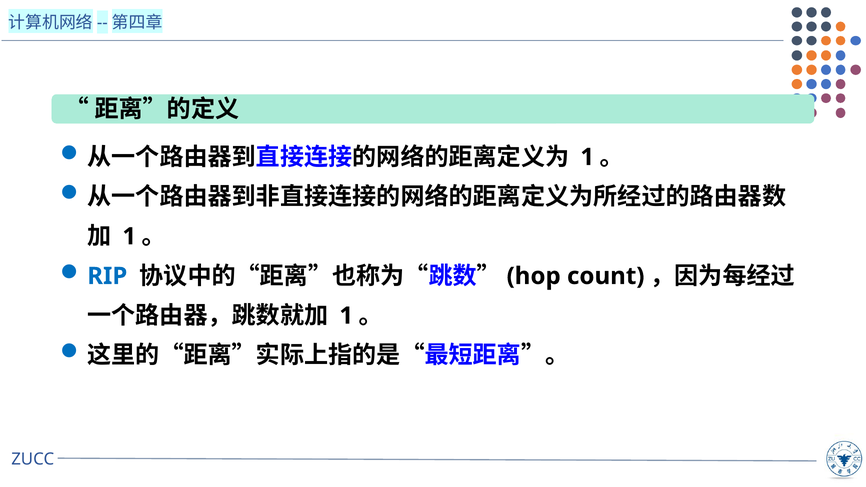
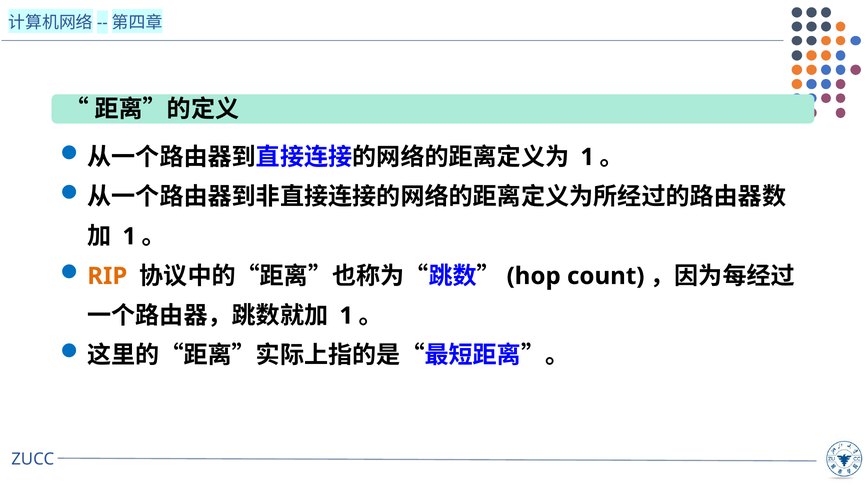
RIP colour: blue -> orange
